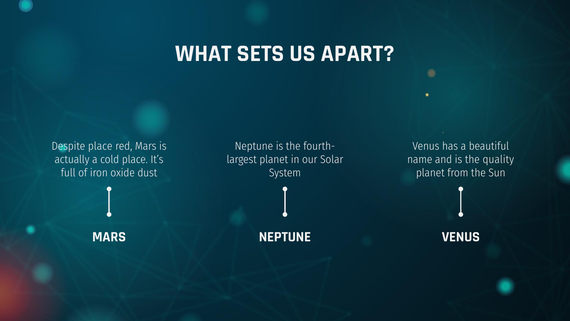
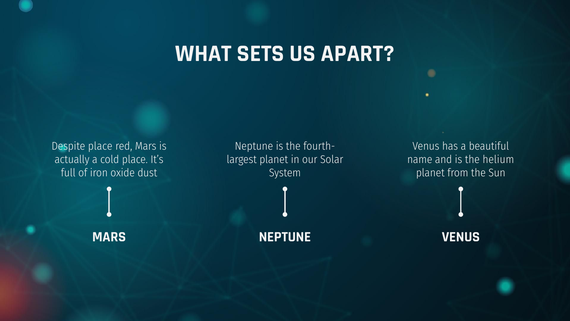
quality: quality -> helium
